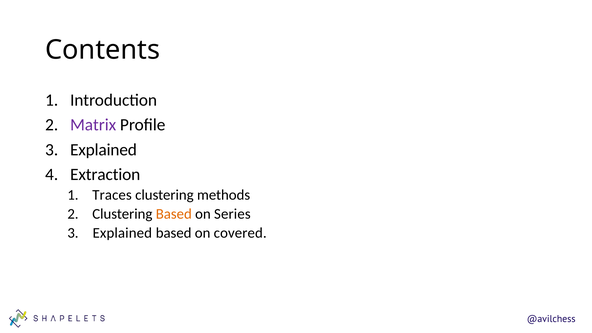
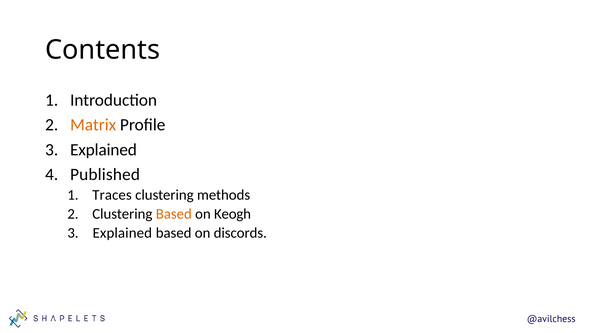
Matrix colour: purple -> orange
Extraction: Extraction -> Published
Series: Series -> Keogh
covered: covered -> discords
